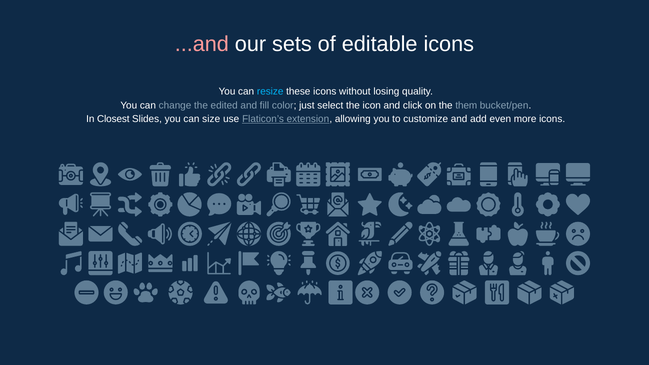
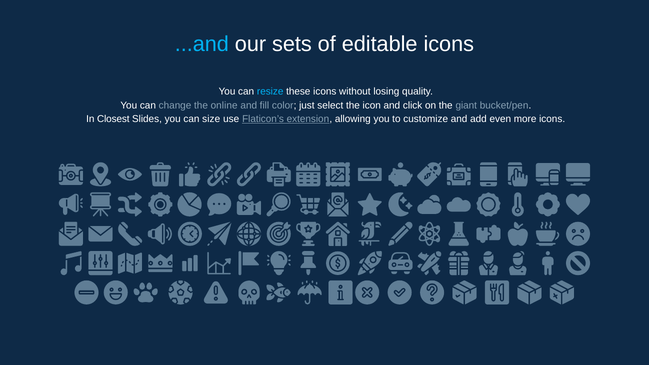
...and colour: pink -> light blue
edited: edited -> online
them: them -> giant
